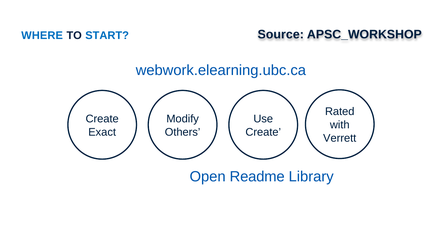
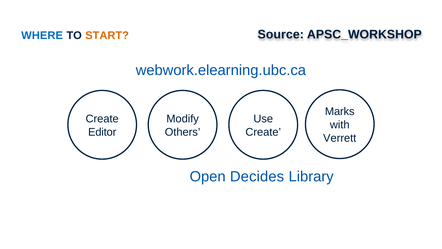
START colour: blue -> orange
Rated: Rated -> Marks
Exact: Exact -> Editor
Readme: Readme -> Decides
